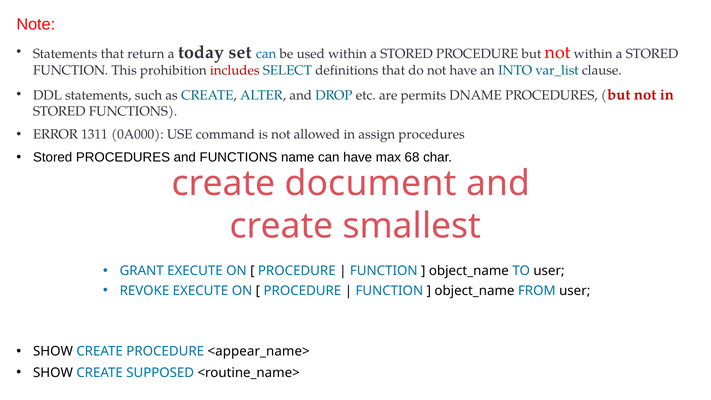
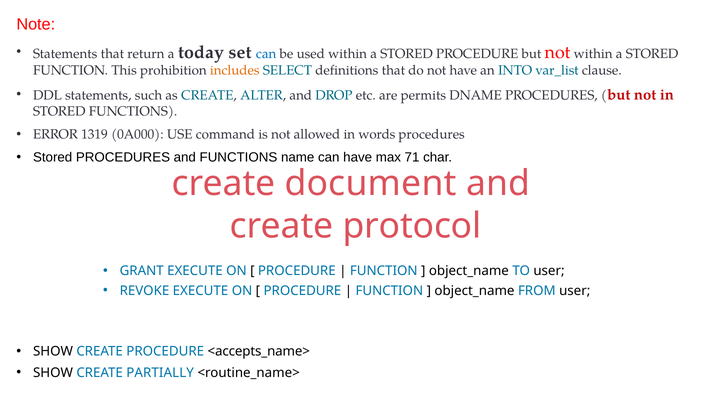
includes colour: red -> orange
1311: 1311 -> 1319
assign: assign -> words
68: 68 -> 71
smallest: smallest -> protocol
<appear_name>: <appear_name> -> <accepts_name>
SUPPOSED: SUPPOSED -> PARTIALLY
